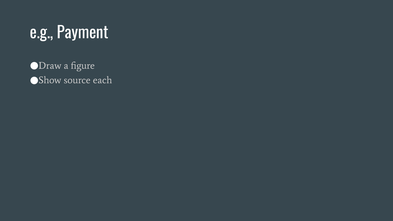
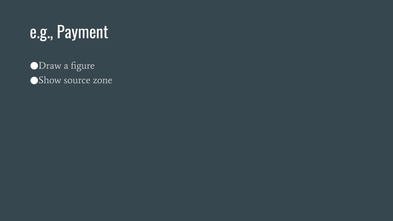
each: each -> zone
